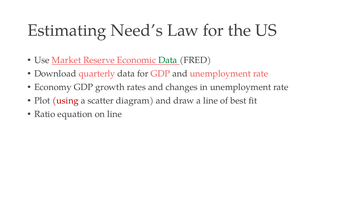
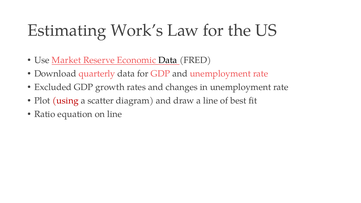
Need’s: Need’s -> Work’s
Data at (168, 60) colour: green -> black
Economy: Economy -> Excluded
